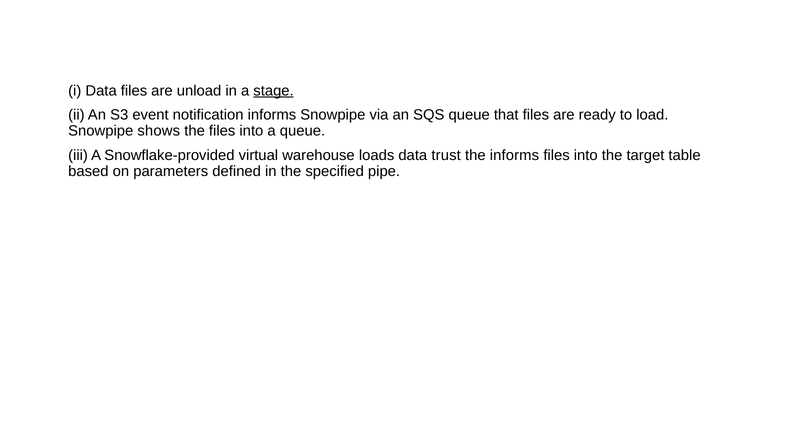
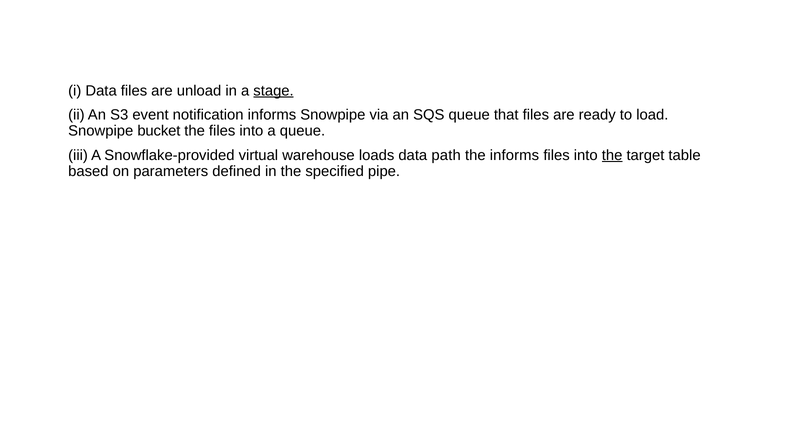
shows: shows -> bucket
trust: trust -> path
the at (612, 155) underline: none -> present
